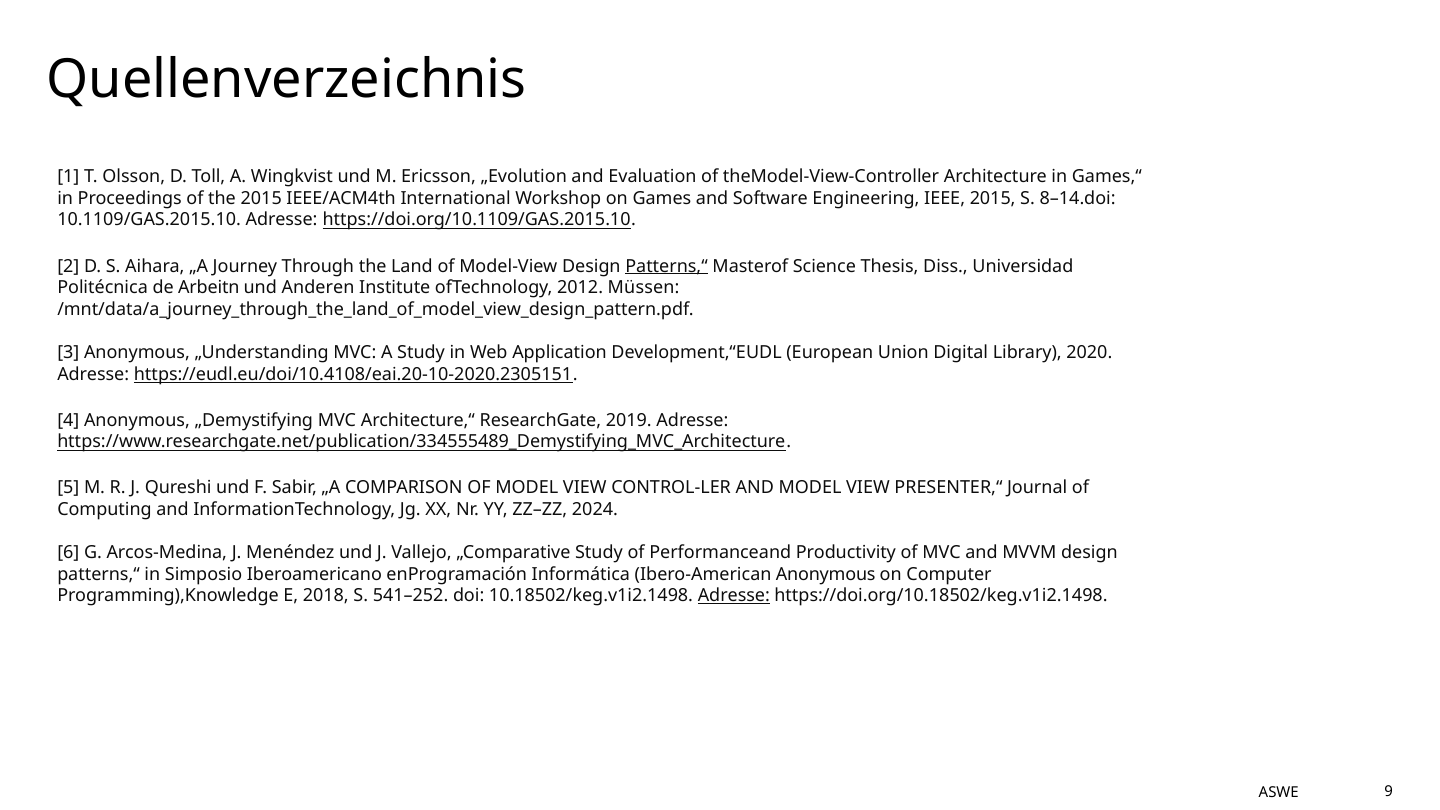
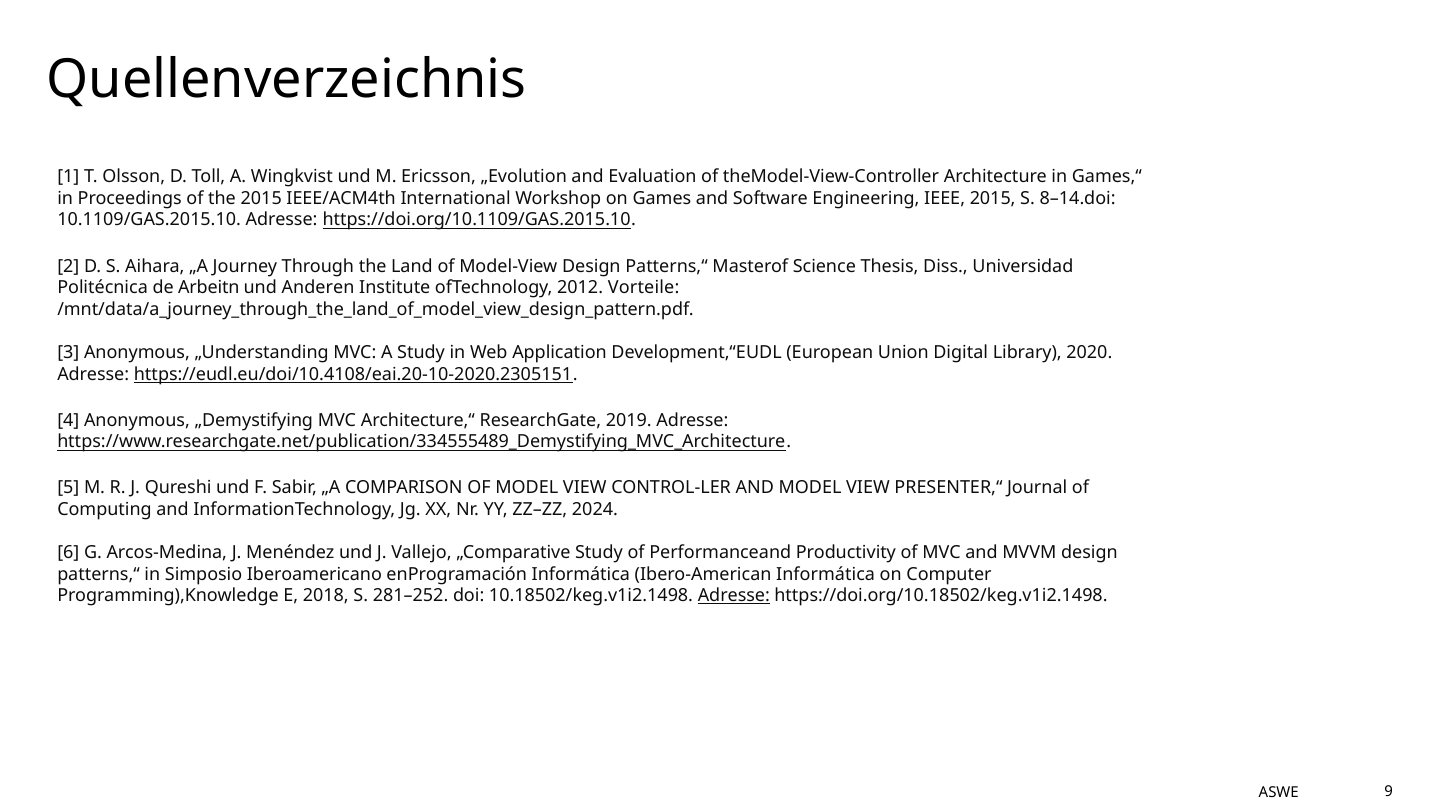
Patterns,“ at (667, 266) underline: present -> none
Müssen: Müssen -> Vorteile
Ibero-American Anonymous: Anonymous -> Informática
541–252: 541–252 -> 281–252
